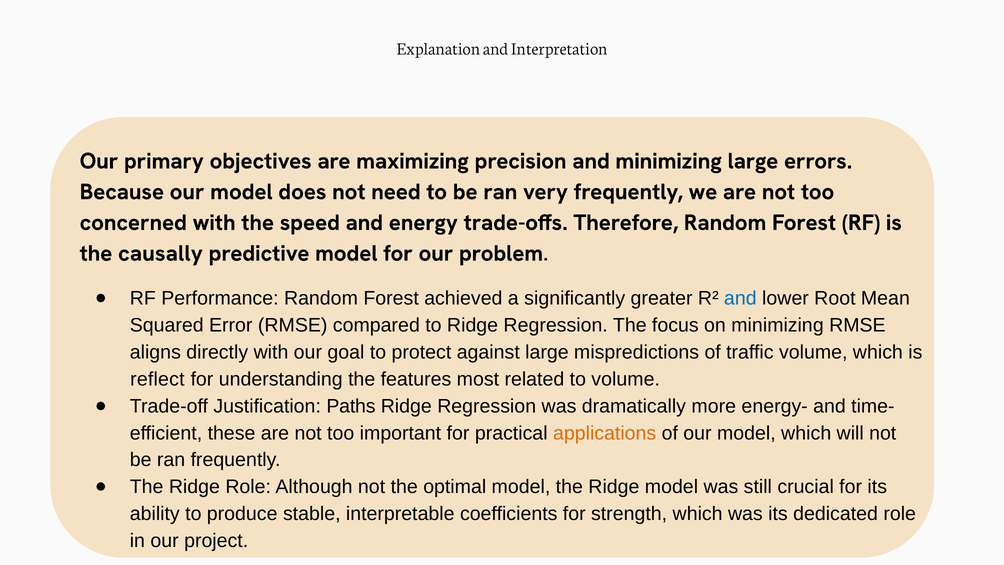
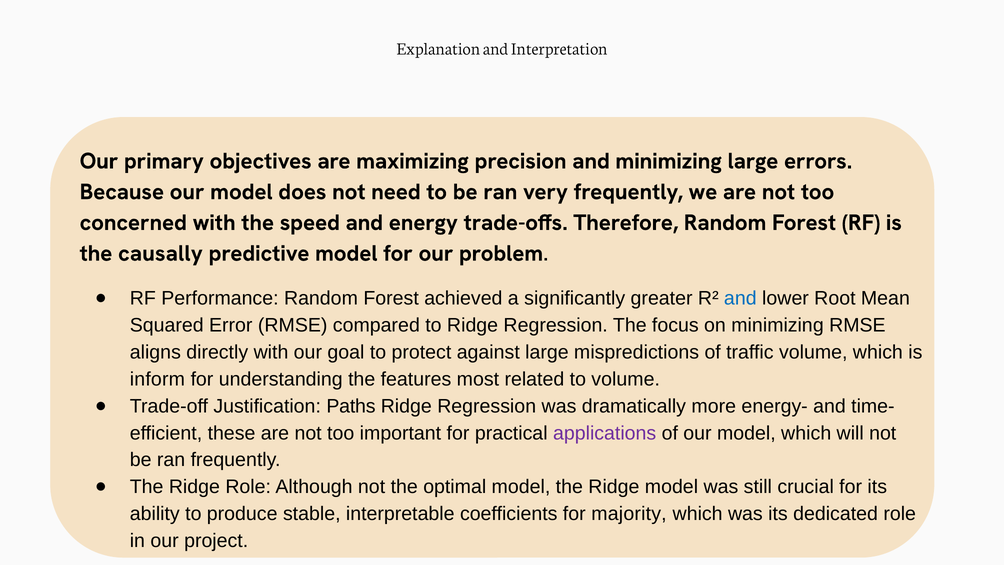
reflect: reflect -> inform
applications colour: orange -> purple
strength: strength -> majority
